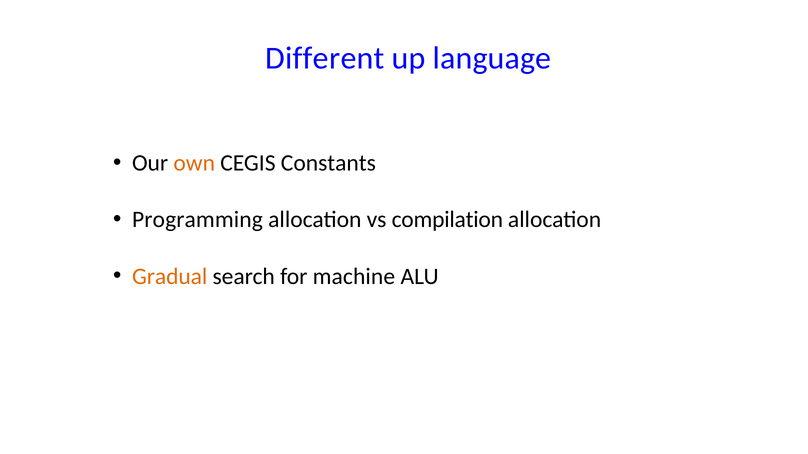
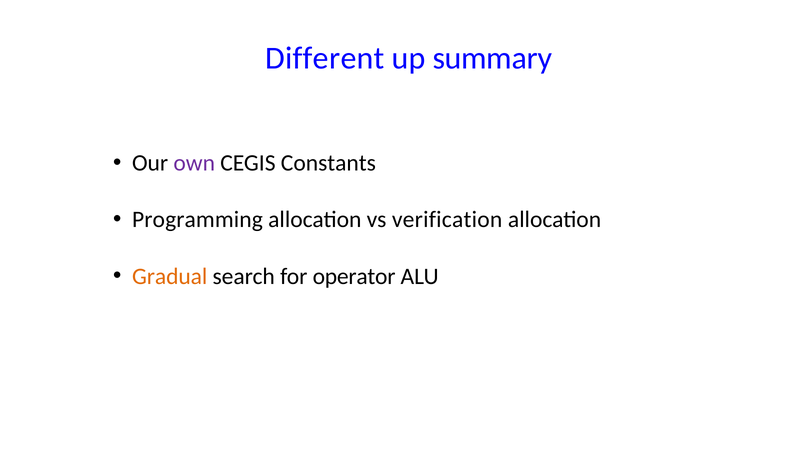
language: language -> summary
own colour: orange -> purple
compilation: compilation -> verification
machine: machine -> operator
